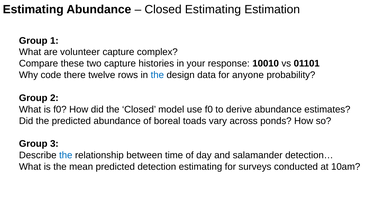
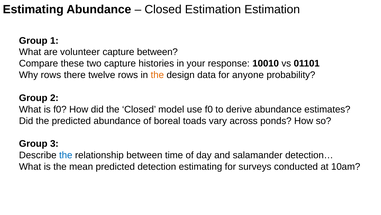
Closed Estimating: Estimating -> Estimation
capture complex: complex -> between
Why code: code -> rows
the at (157, 75) colour: blue -> orange
